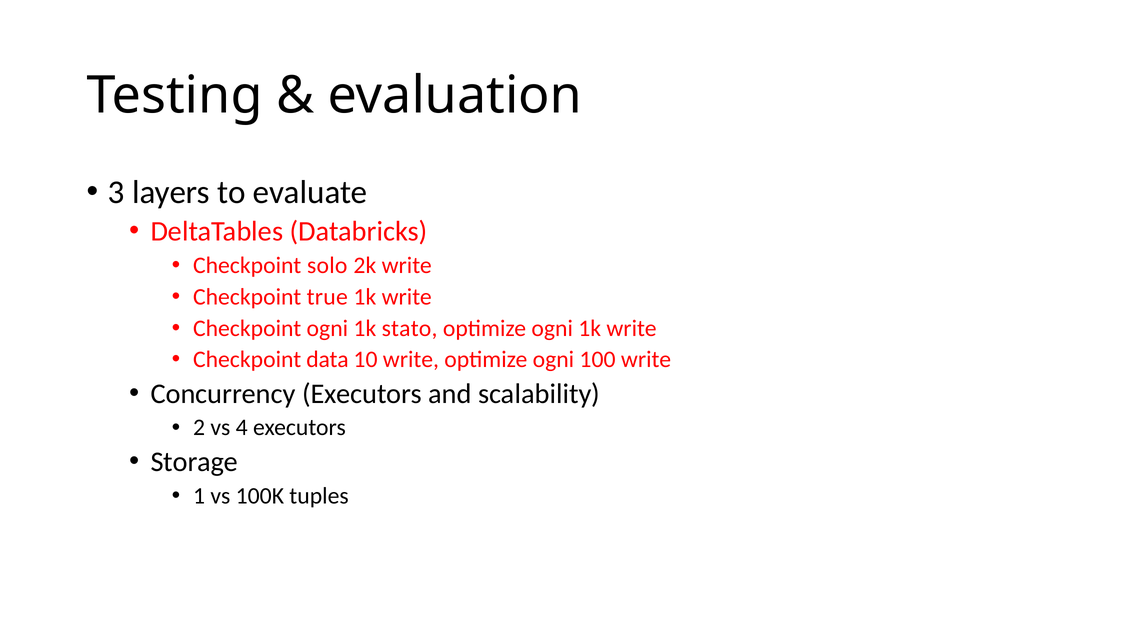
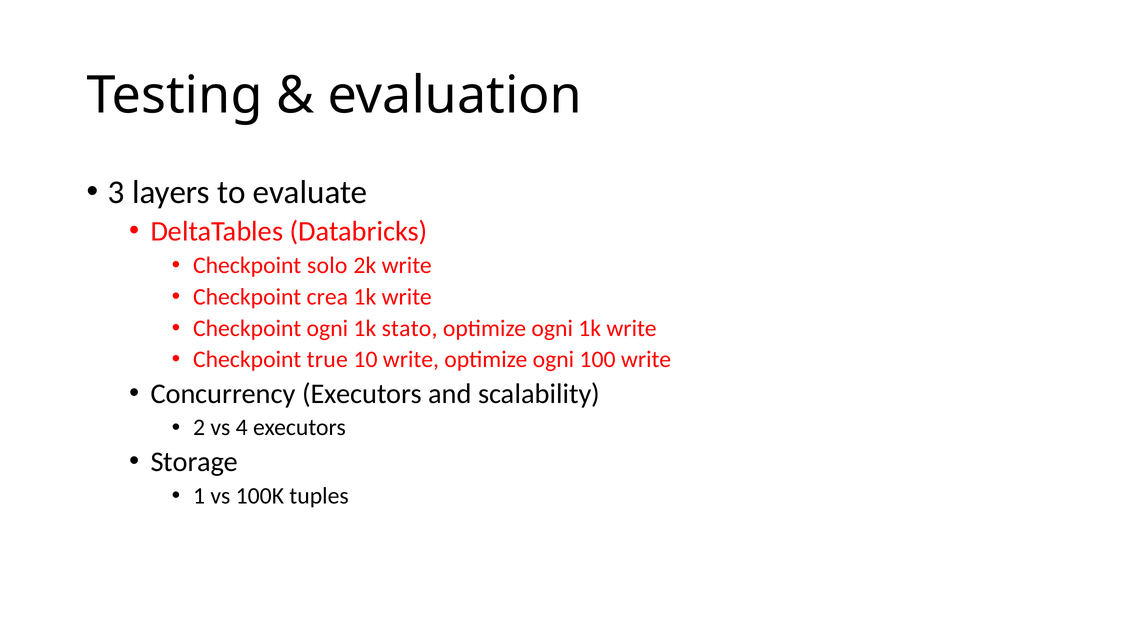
true: true -> crea
data: data -> true
